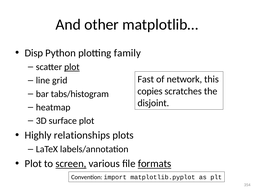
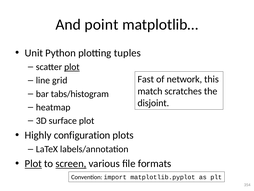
other: other -> point
Disp: Disp -> Unit
family: family -> tuples
copies: copies -> match
relationships: relationships -> configuration
Plot at (33, 163) underline: none -> present
formats underline: present -> none
